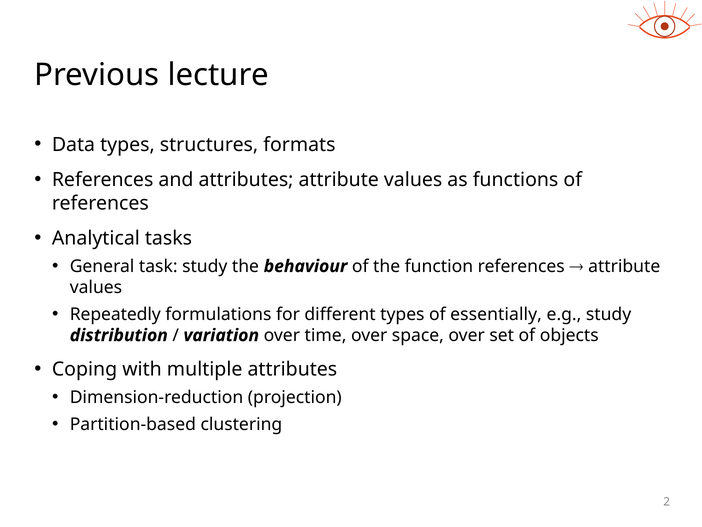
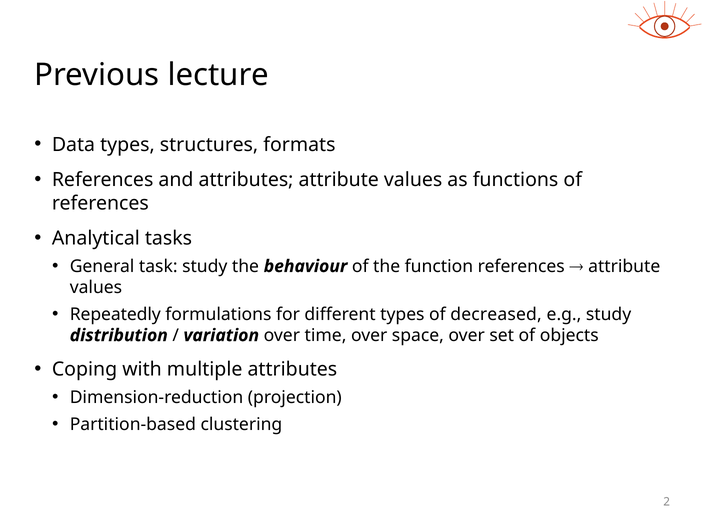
essentially: essentially -> decreased
